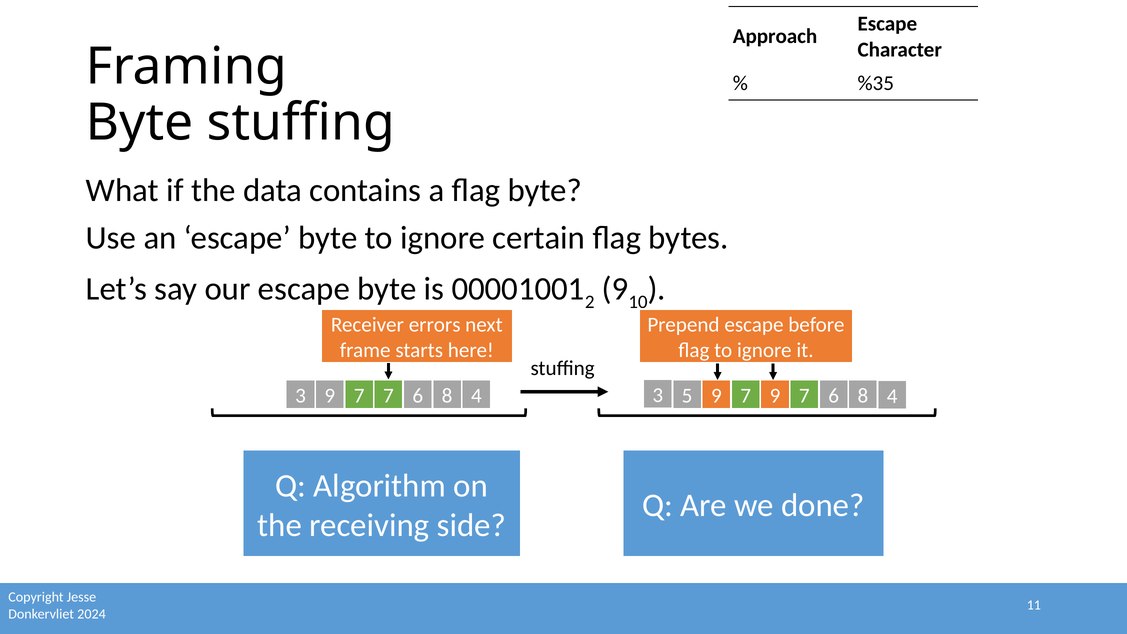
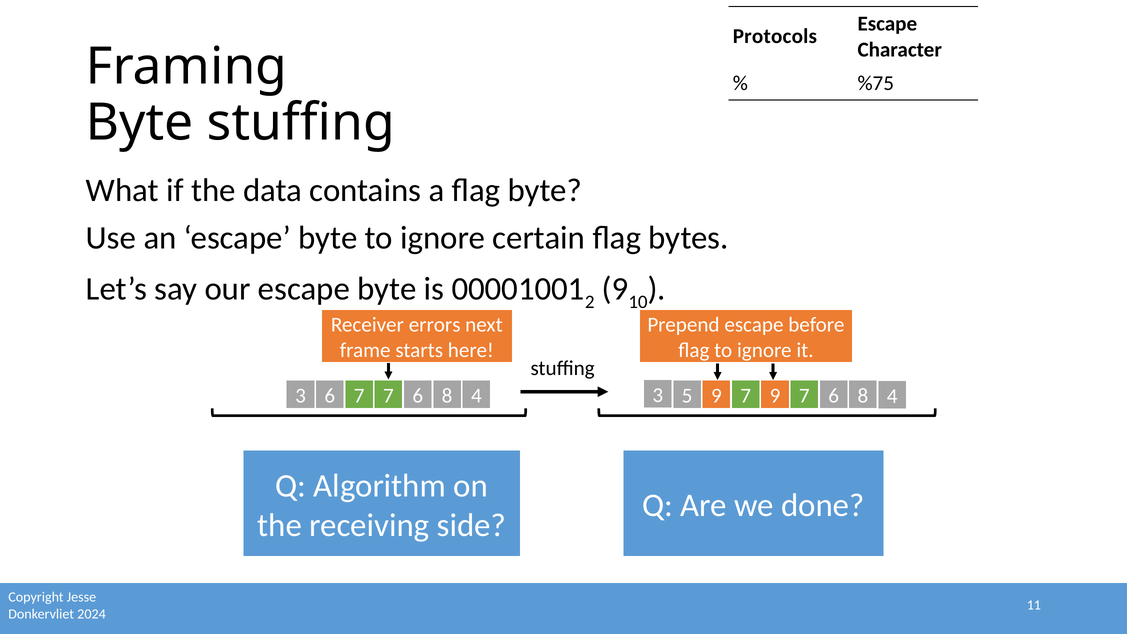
Approach: Approach -> Protocols
%35: %35 -> %75
3 9: 9 -> 6
